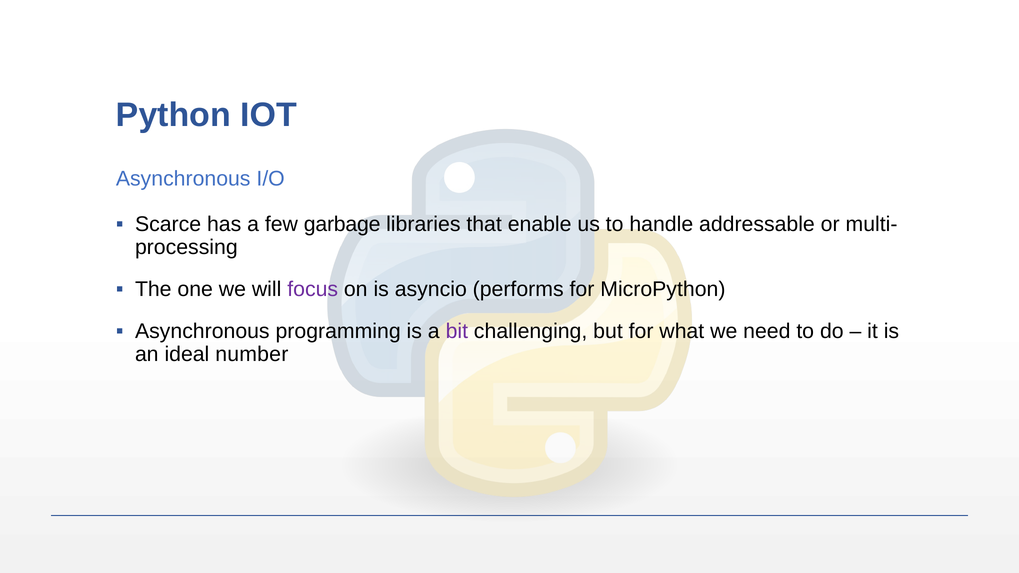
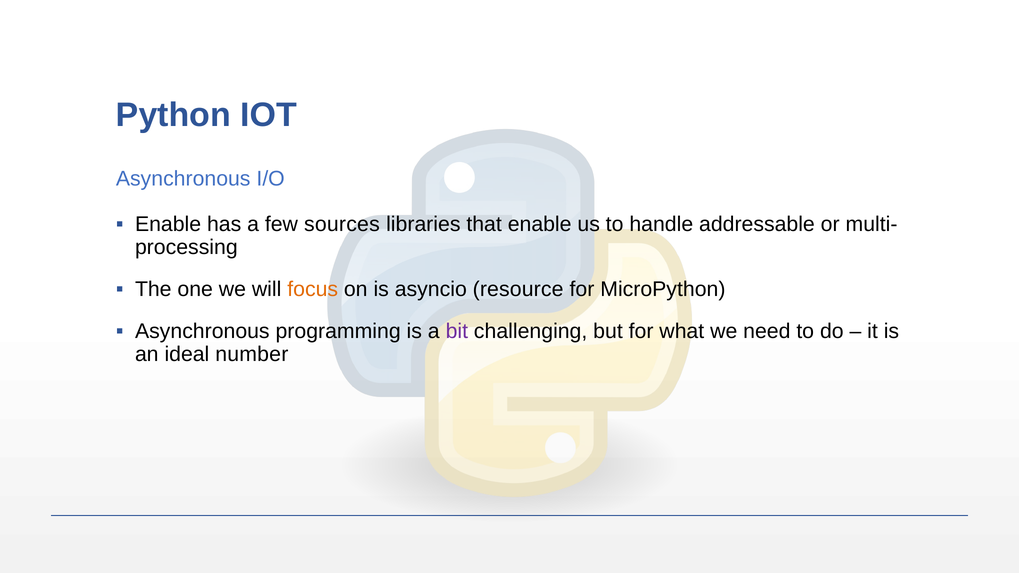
Scarce at (168, 224): Scarce -> Enable
garbage: garbage -> sources
focus colour: purple -> orange
performs: performs -> resource
